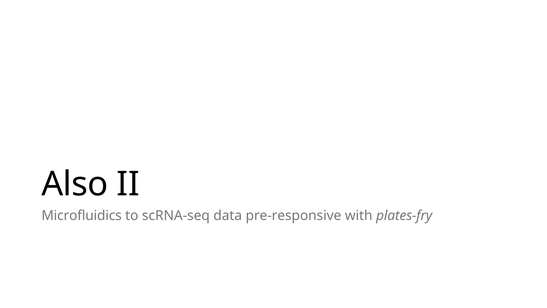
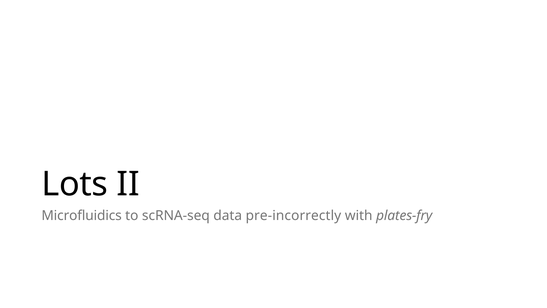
Also: Also -> Lots
pre-responsive: pre-responsive -> pre-incorrectly
